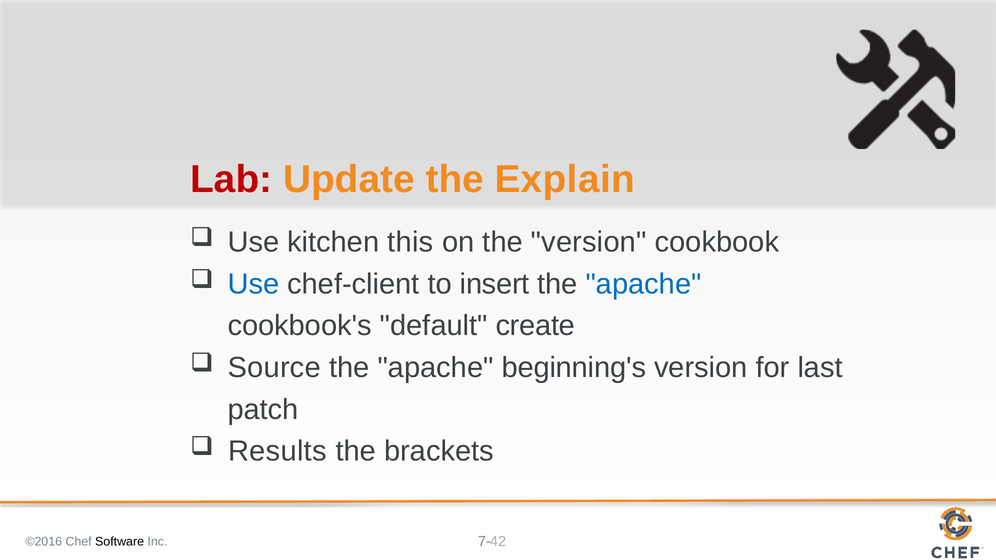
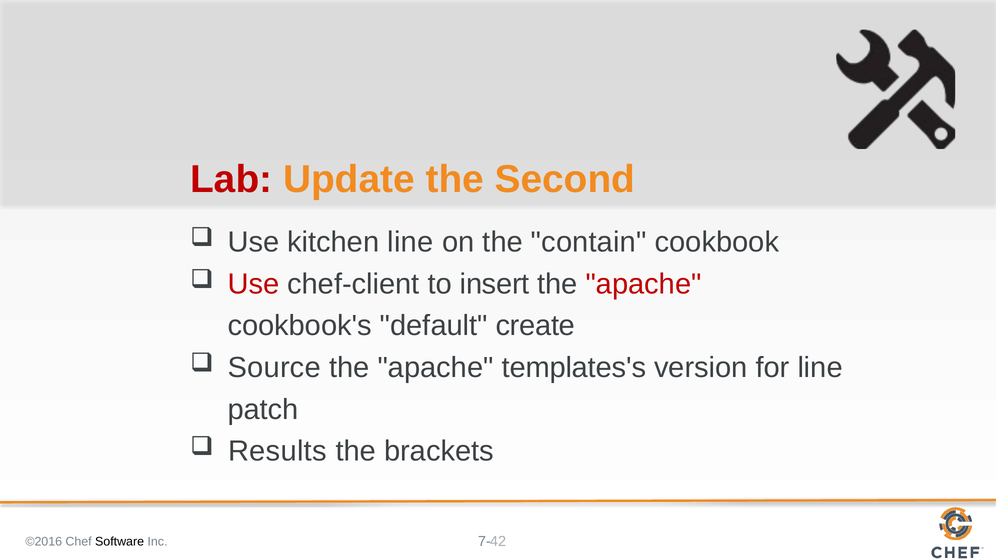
Explain: Explain -> Second
kitchen this: this -> line
the version: version -> contain
Use at (253, 284) colour: blue -> red
apache at (644, 284) colour: blue -> red
beginning's: beginning's -> templates's
for last: last -> line
